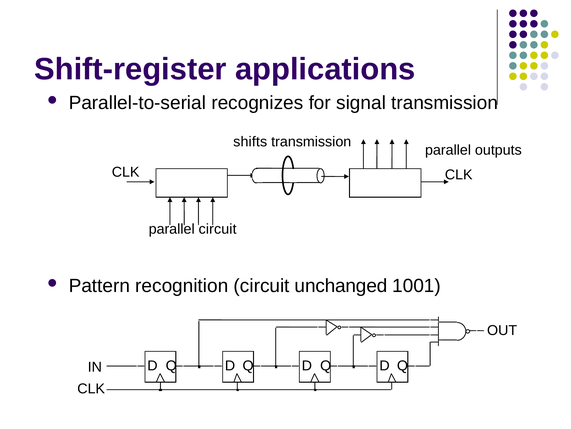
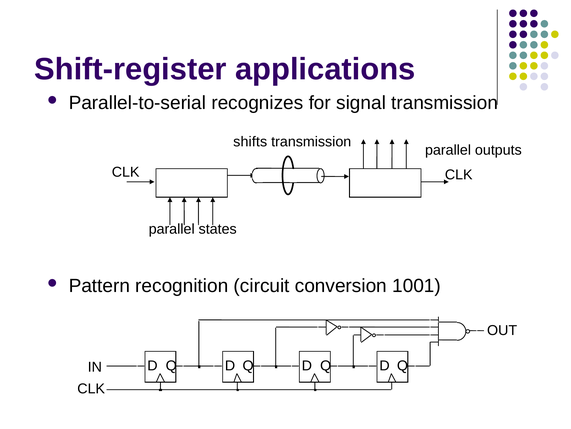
parallel circuit: circuit -> states
unchanged: unchanged -> conversion
